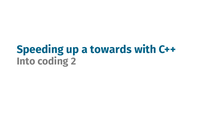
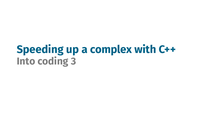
towards: towards -> complex
2: 2 -> 3
